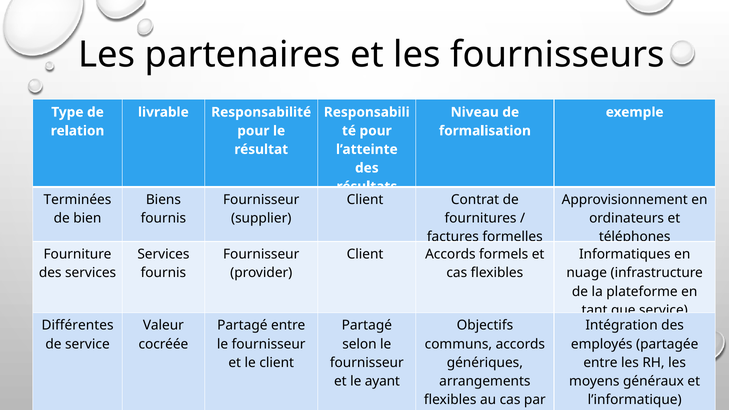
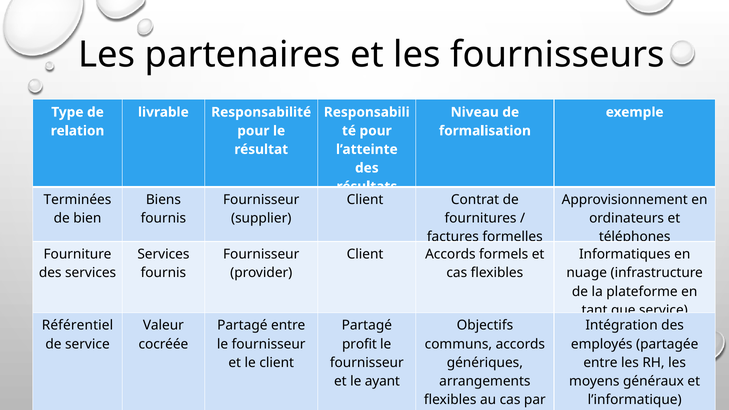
Différentes: Différentes -> Référentiel
selon: selon -> profit
